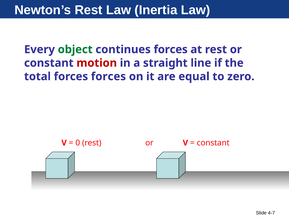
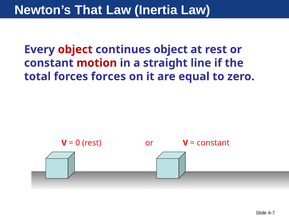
Newton’s Rest: Rest -> That
object at (75, 49) colour: green -> red
continues forces: forces -> object
